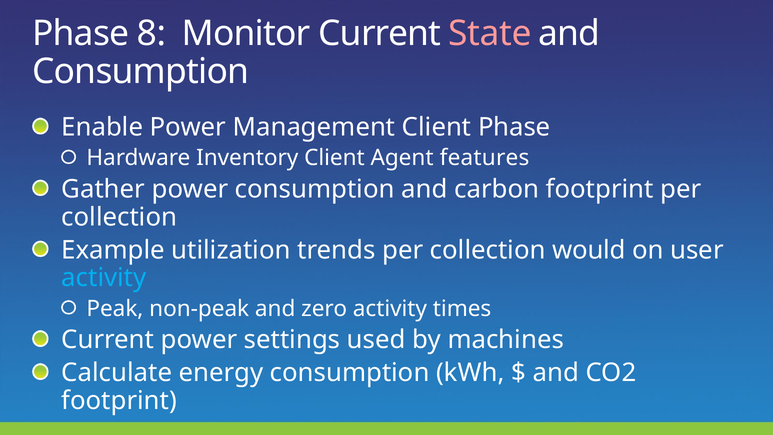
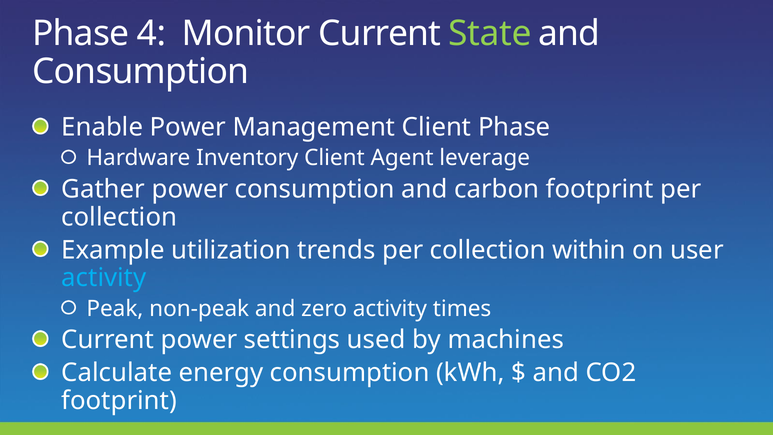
8: 8 -> 4
State colour: pink -> light green
features: features -> leverage
would: would -> within
